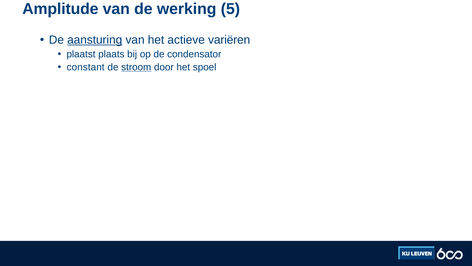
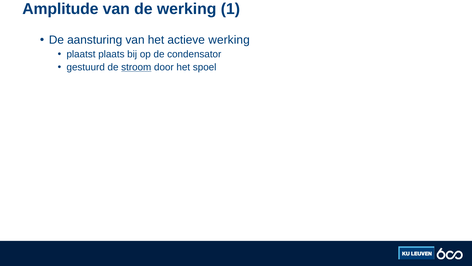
5: 5 -> 1
aansturing underline: present -> none
actieve variëren: variëren -> werking
constant: constant -> gestuurd
